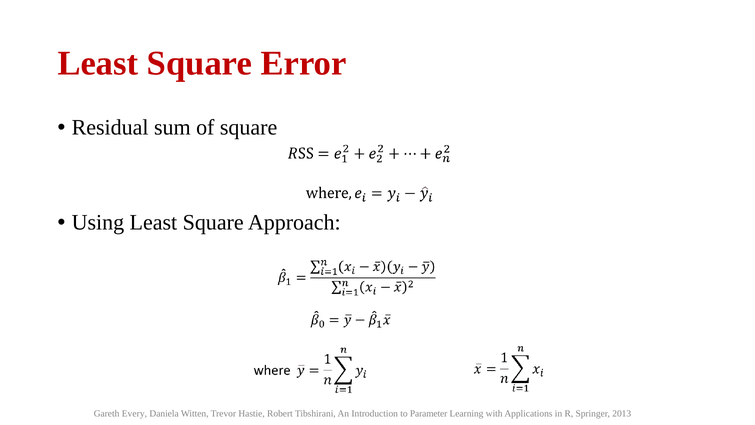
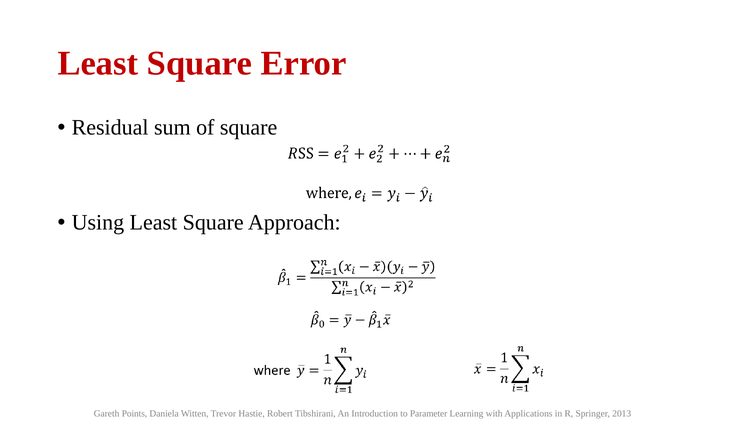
Every: Every -> Points
